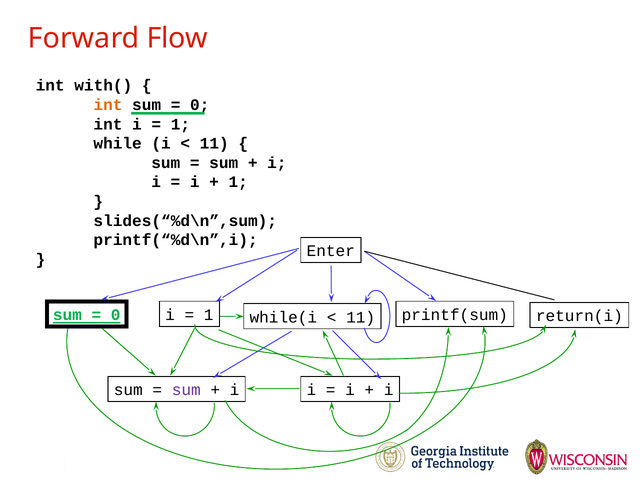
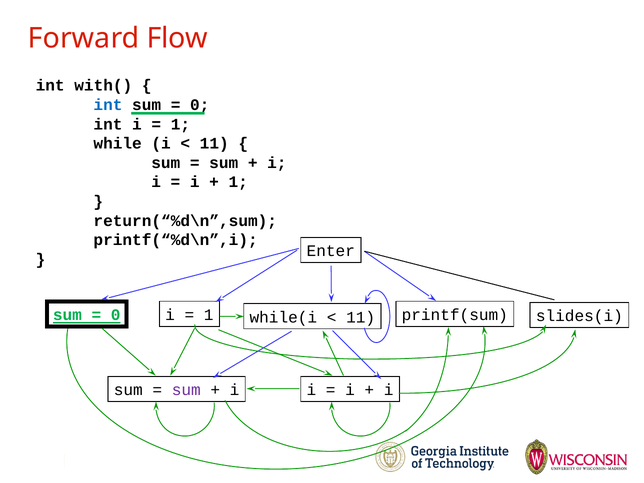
int at (108, 105) colour: orange -> blue
slides(“%d\n”,sum: slides(“%d\n”,sum -> return(“%d\n”,sum
return(i: return(i -> slides(i
